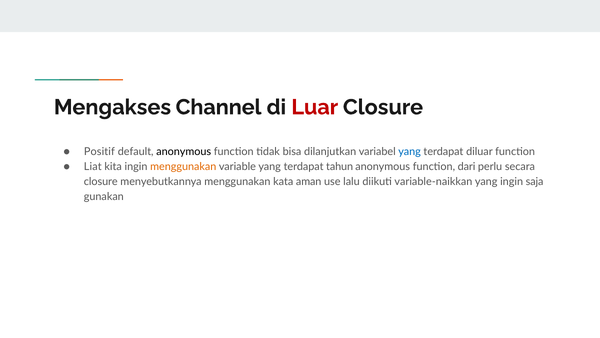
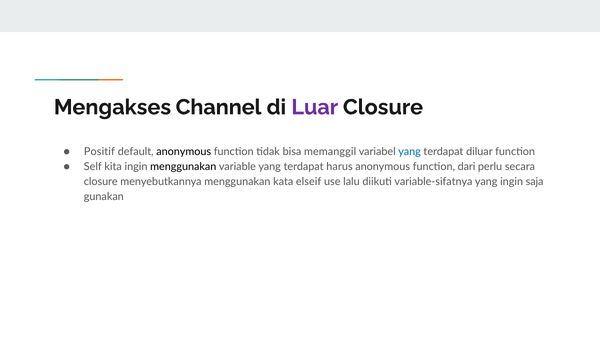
Luar colour: red -> purple
dilanjutkan: dilanjutkan -> memanggil
Liat: Liat -> Self
menggunakan at (183, 167) colour: orange -> black
tahun: tahun -> harus
aman: aman -> elseif
variable-naikkan: variable-naikkan -> variable-sifatnya
